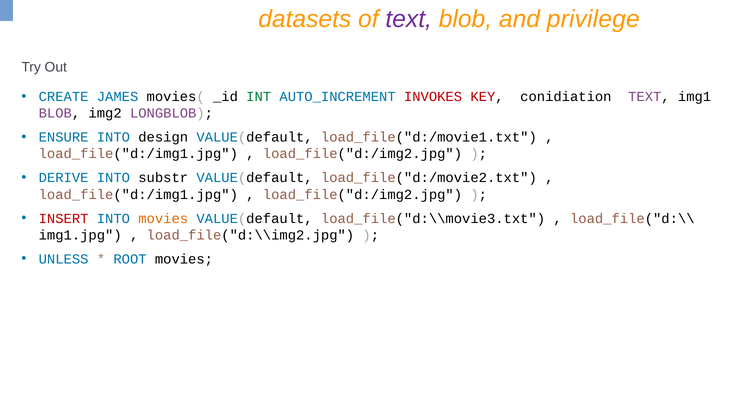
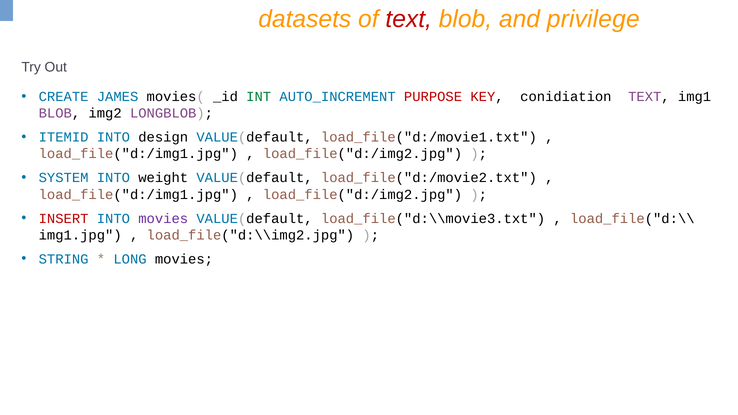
text at (409, 19) colour: purple -> red
INVOKES: INVOKES -> PURPOSE
ENSURE: ENSURE -> ITEMID
DERIVE: DERIVE -> SYSTEM
substr: substr -> weight
movies at (163, 219) colour: orange -> purple
UNLESS: UNLESS -> STRING
ROOT: ROOT -> LONG
